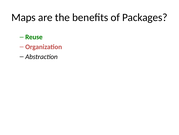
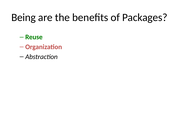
Maps: Maps -> Being
